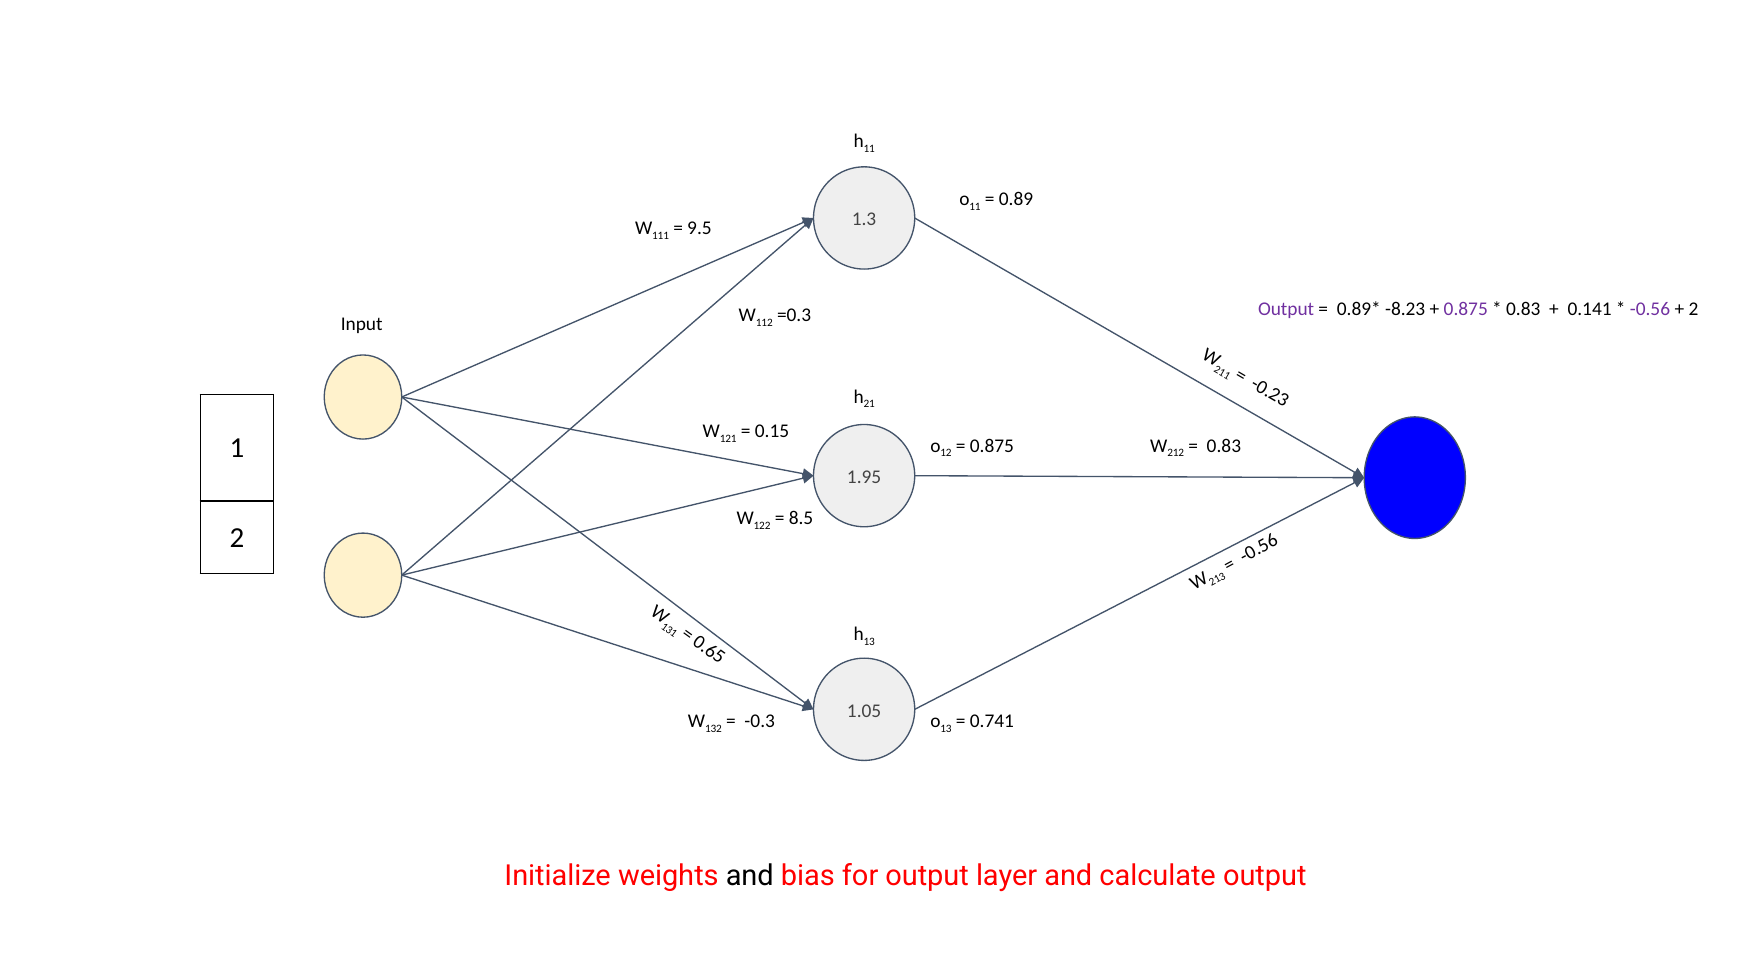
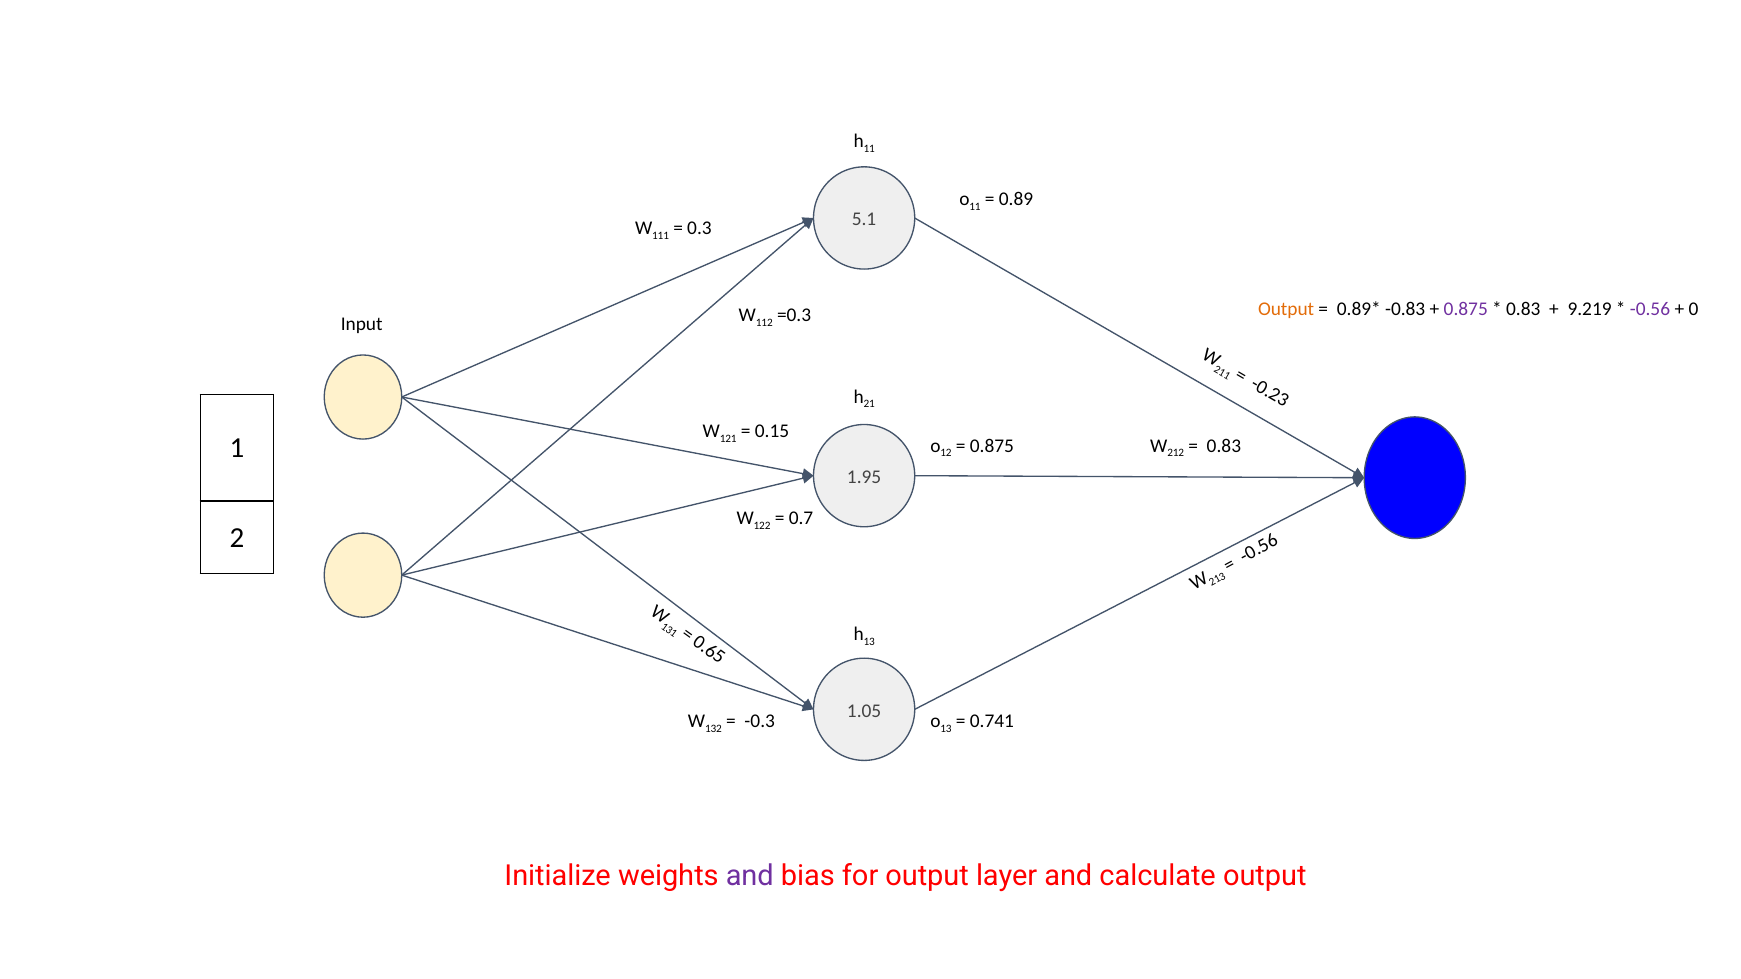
1.3: 1.3 -> 5.1
9.5: 9.5 -> 0.3
Output at (1286, 309) colour: purple -> orange
-8.23: -8.23 -> -0.83
0.141: 0.141 -> 9.219
2 at (1693, 309): 2 -> 0
8.5: 8.5 -> 0.7
and at (750, 877) colour: black -> purple
